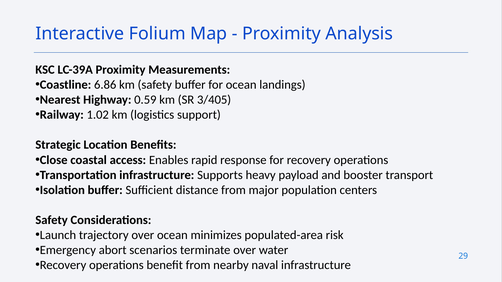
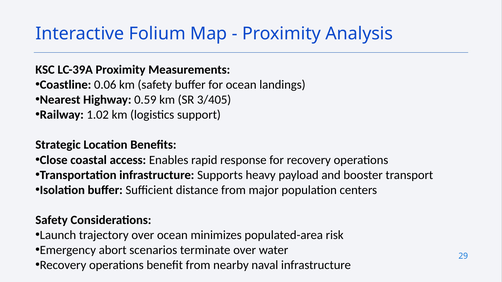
6.86: 6.86 -> 0.06
